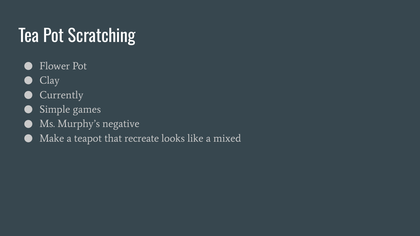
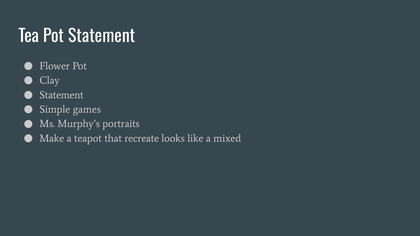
Pot Scratching: Scratching -> Statement
Currently at (61, 95): Currently -> Statement
negative: negative -> portraits
